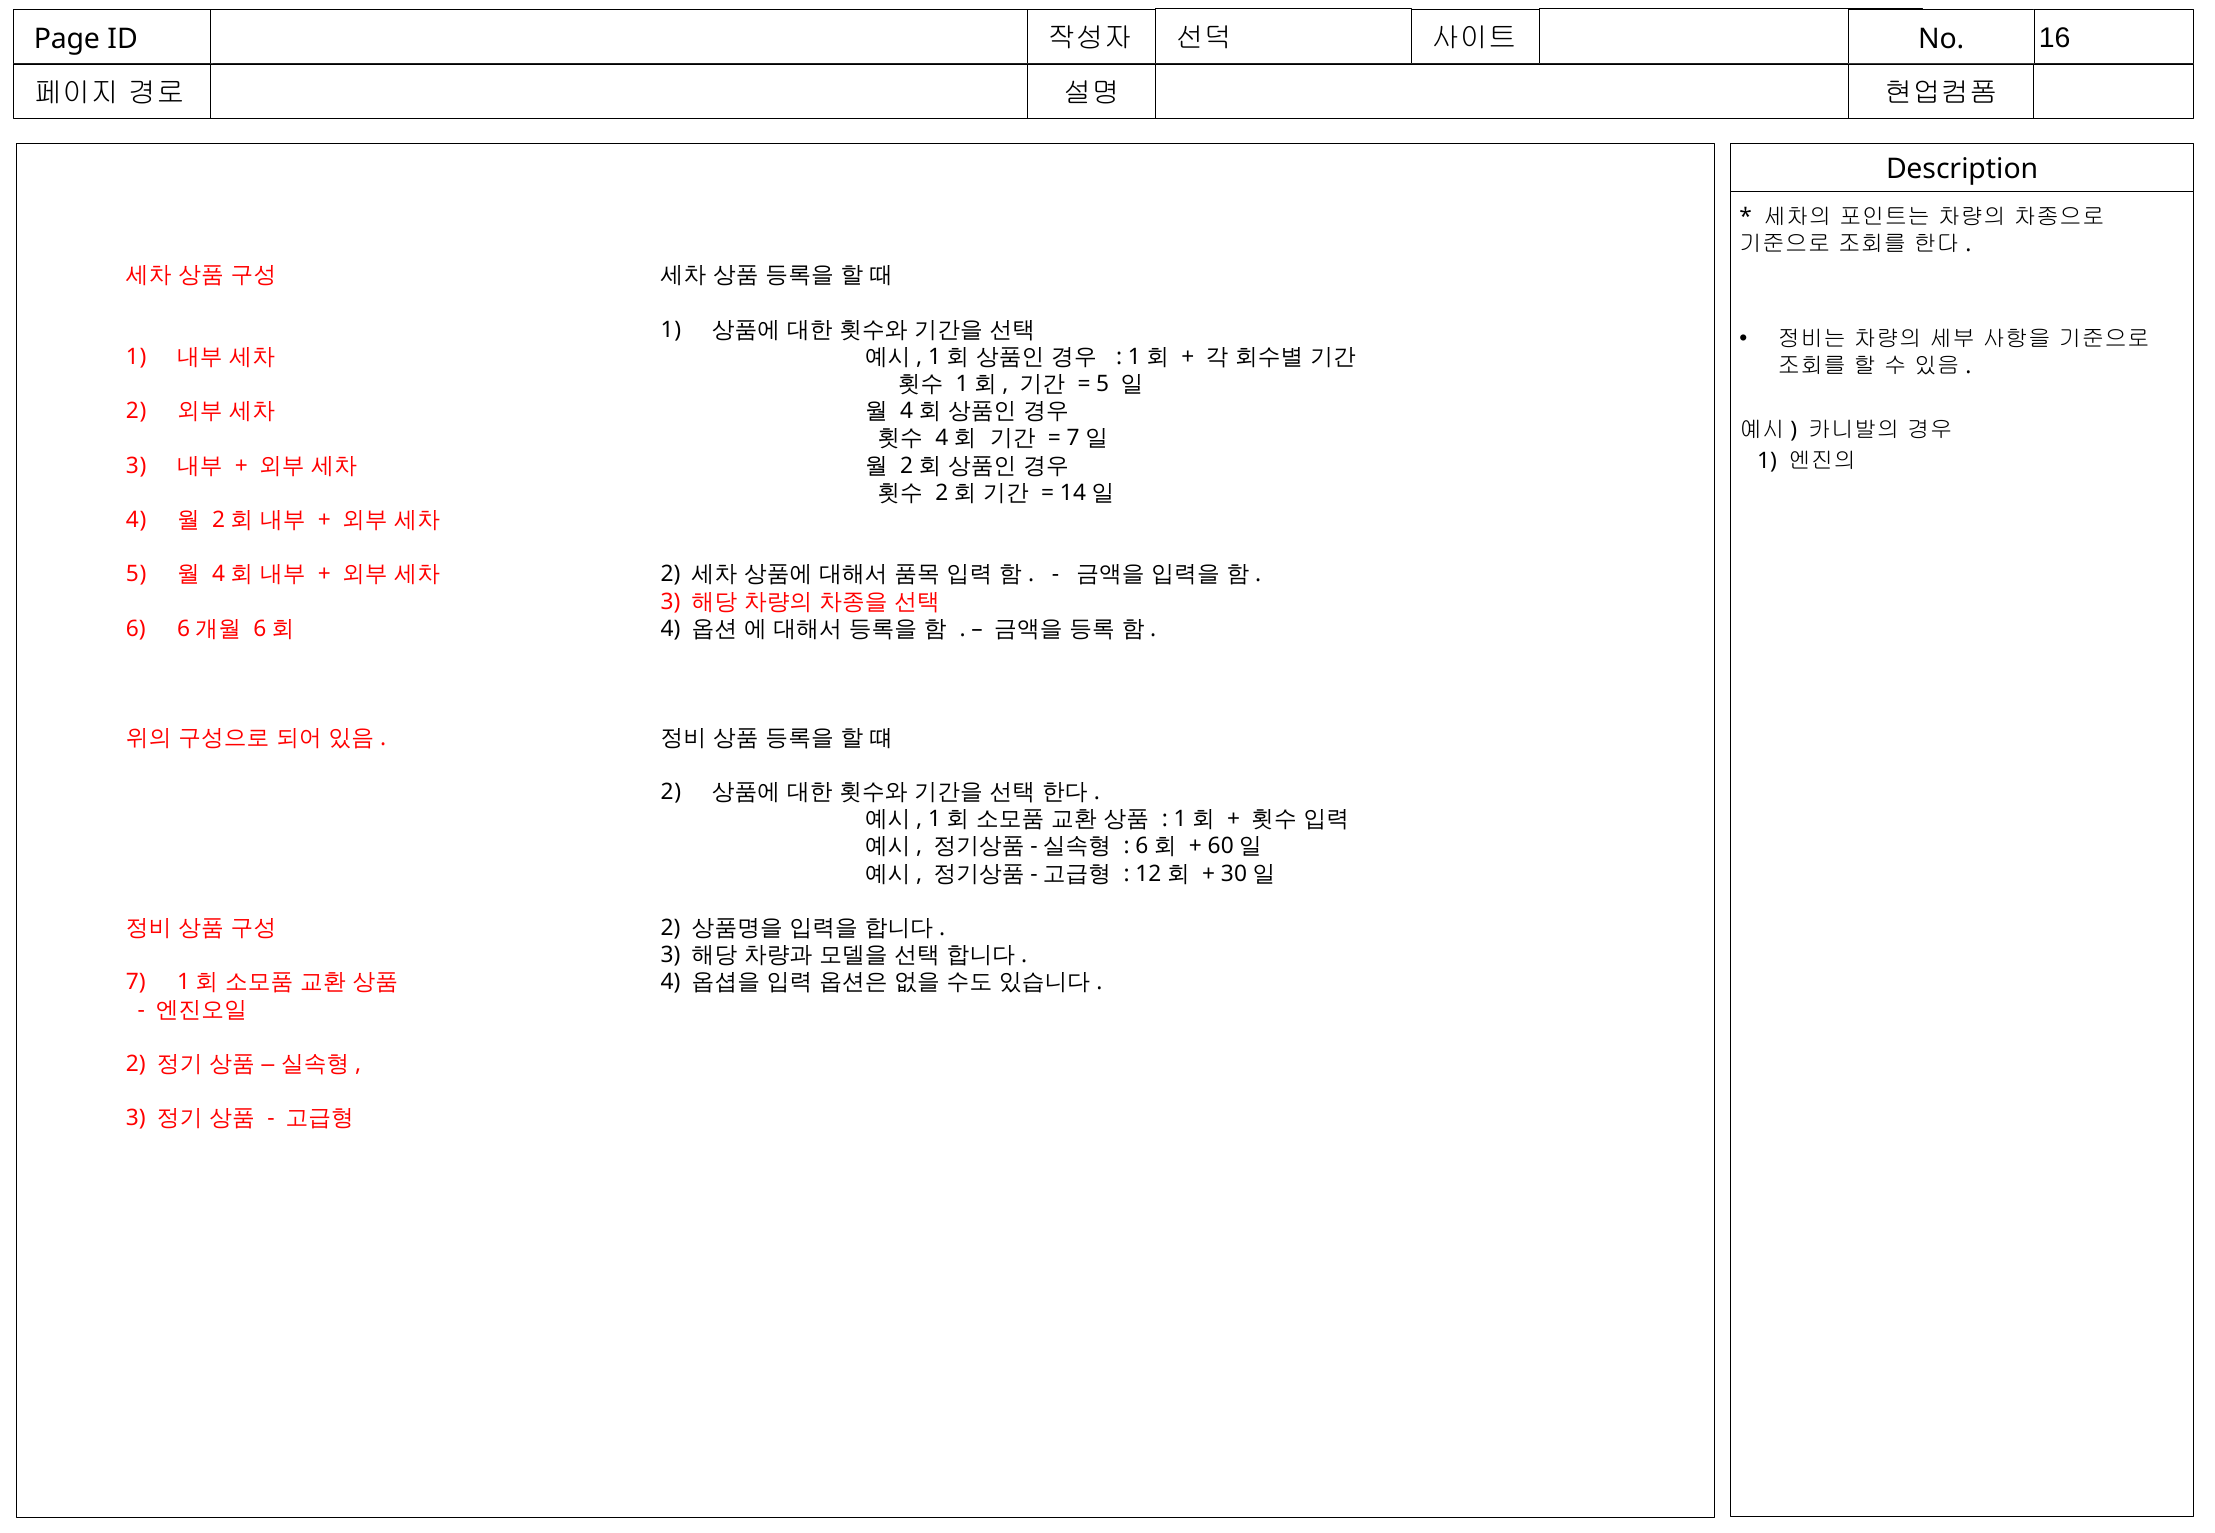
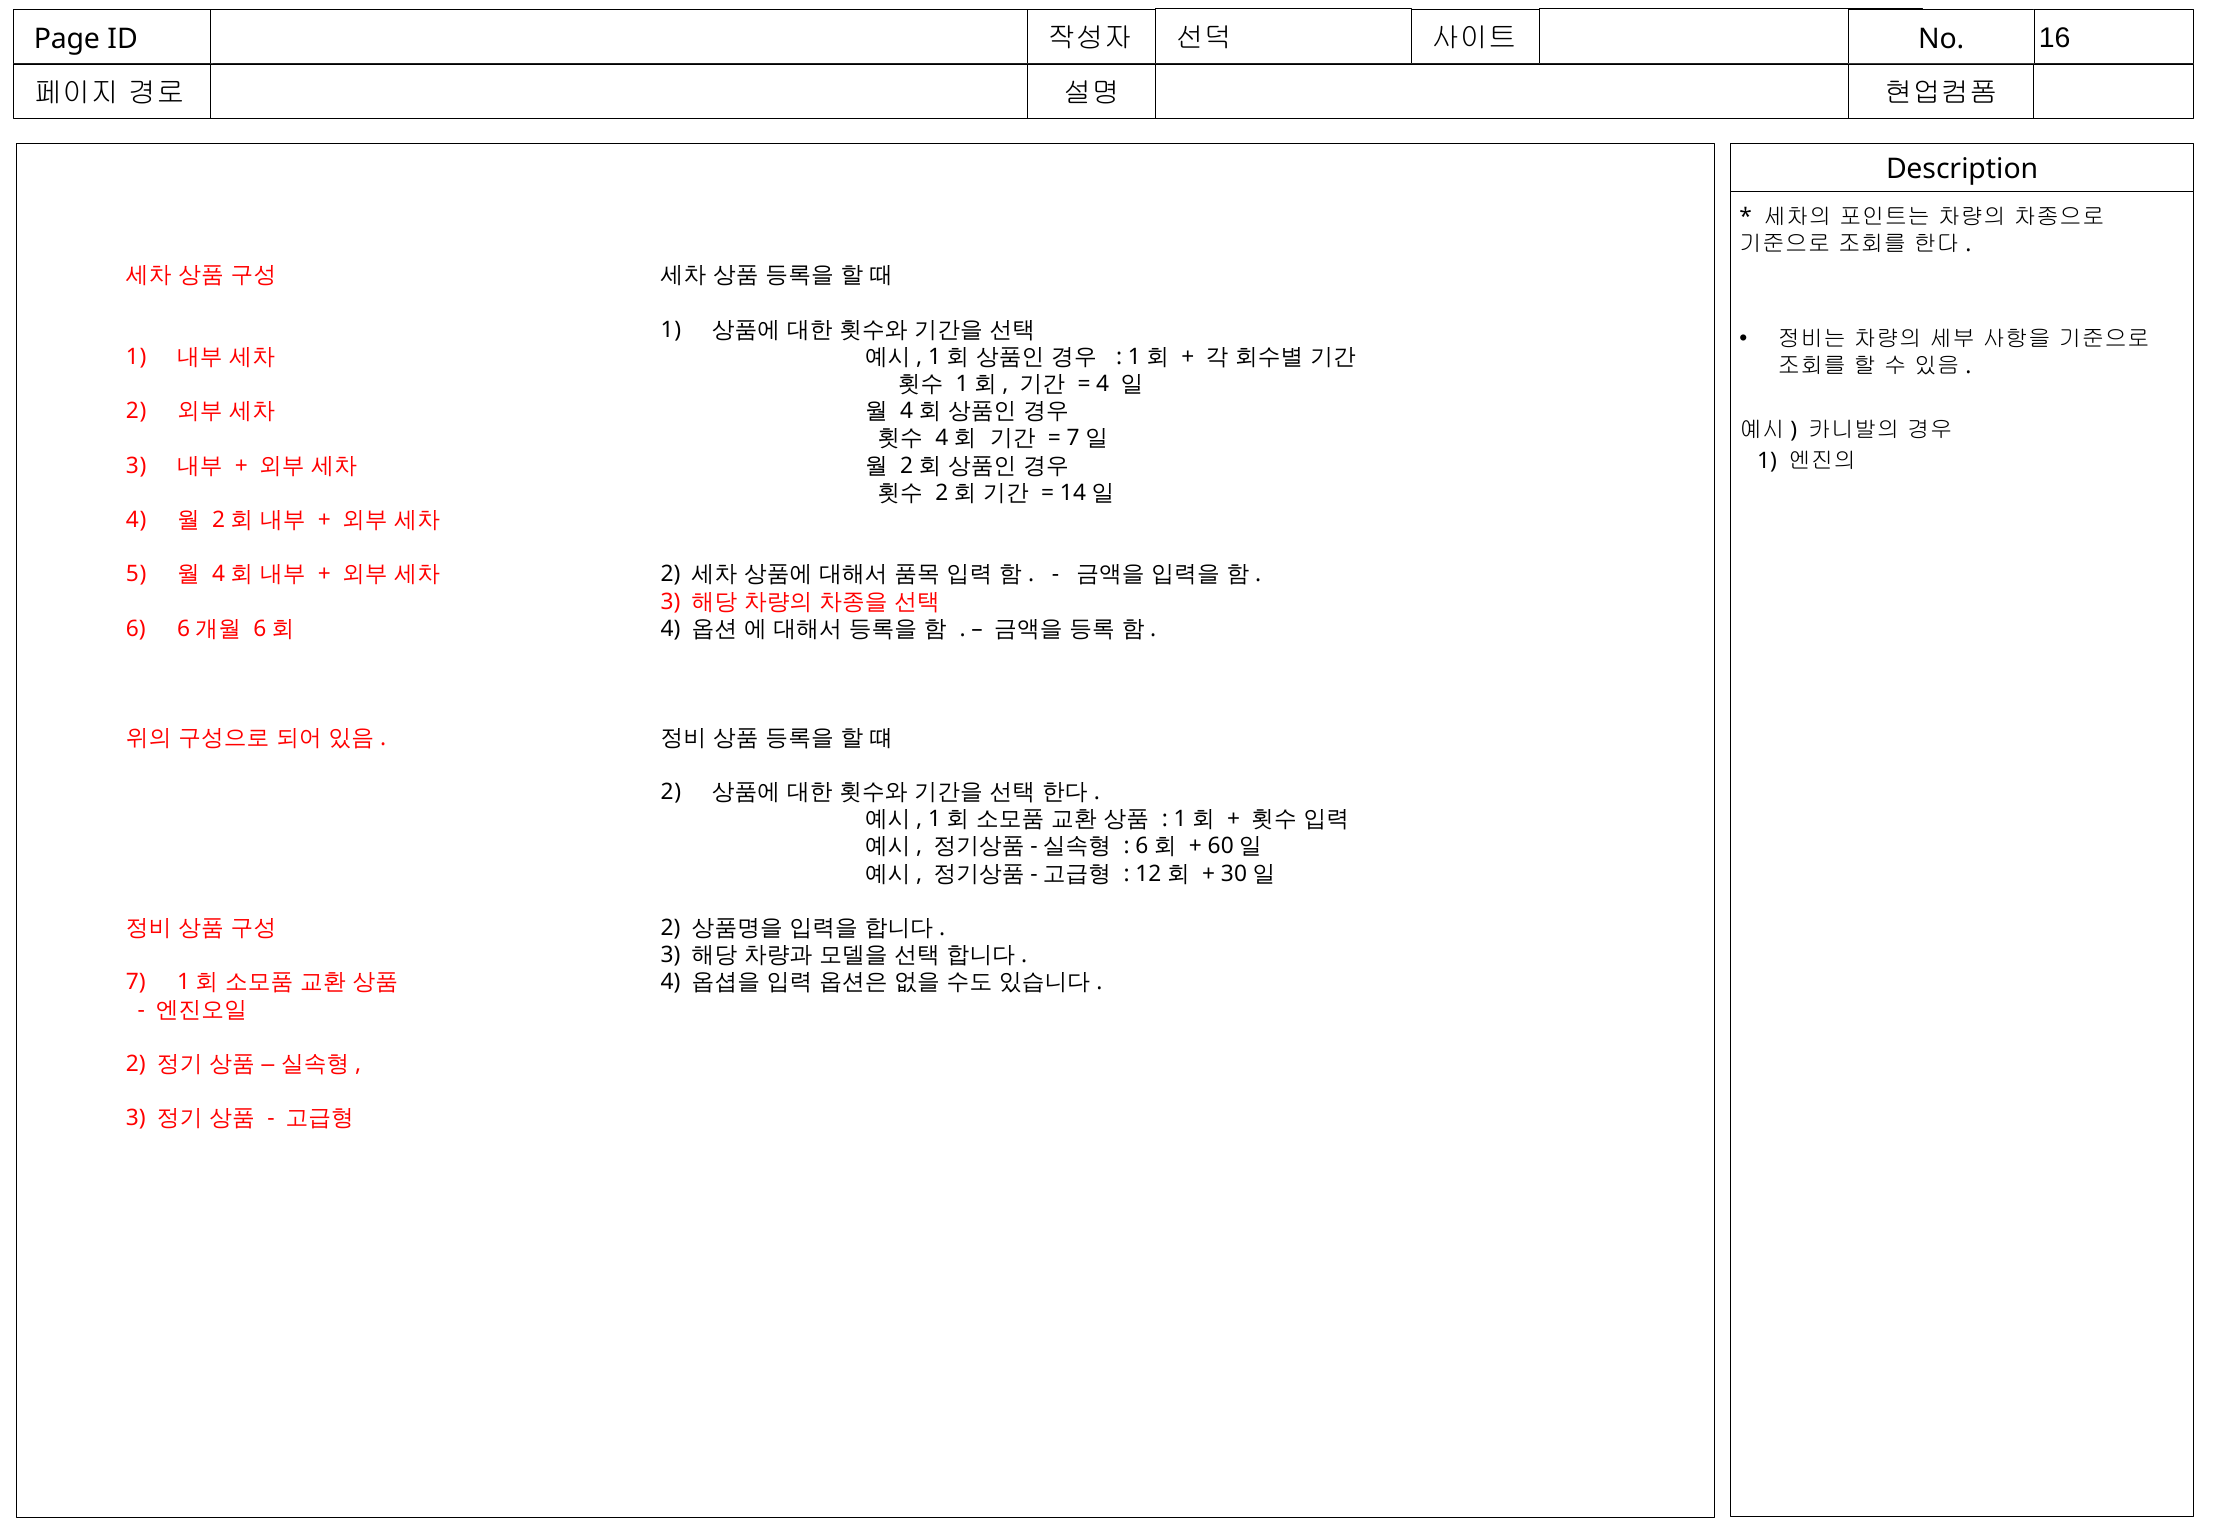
5 at (1103, 384): 5 -> 4
